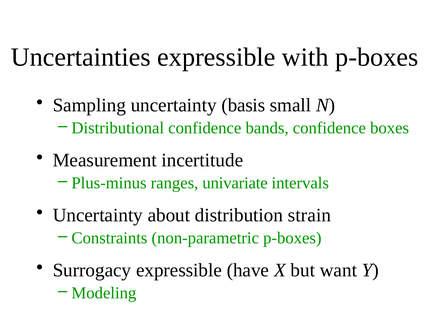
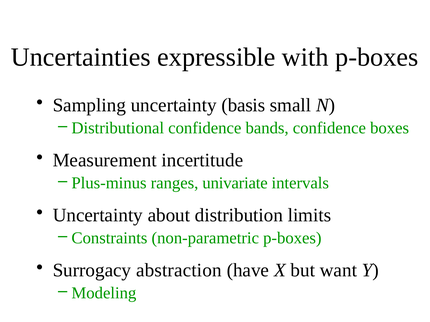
strain: strain -> limits
Surrogacy expressible: expressible -> abstraction
